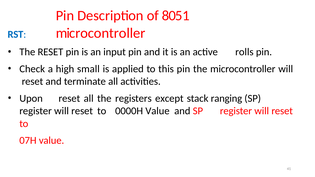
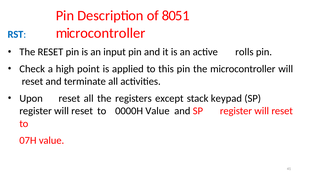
small: small -> point
ranging: ranging -> keypad
